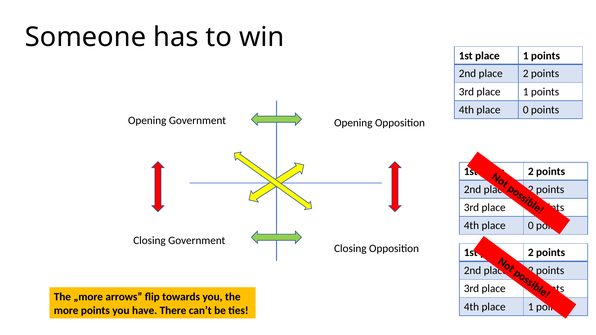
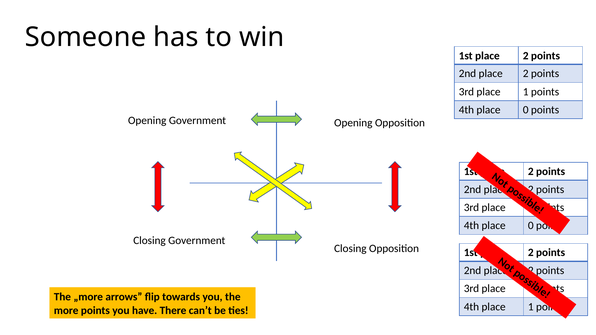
1 at (526, 56): 1 -> 2
